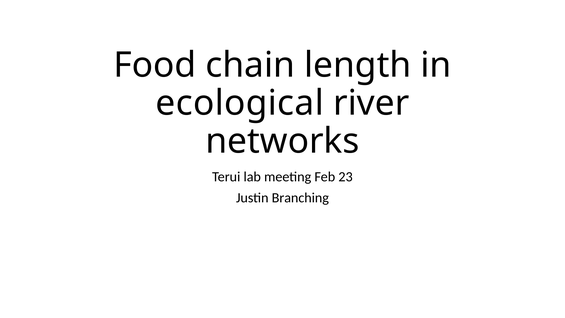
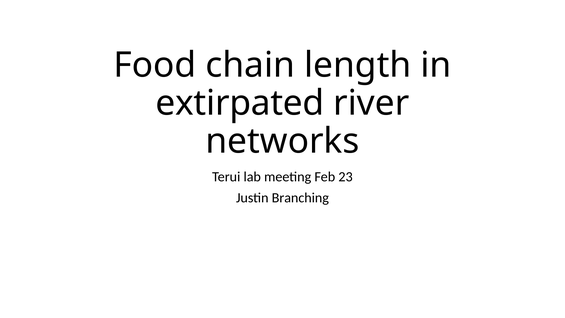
ecological: ecological -> extirpated
